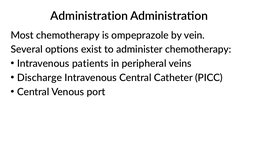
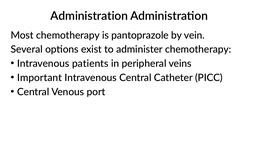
ompeprazole: ompeprazole -> pantoprazole
Discharge: Discharge -> Important
